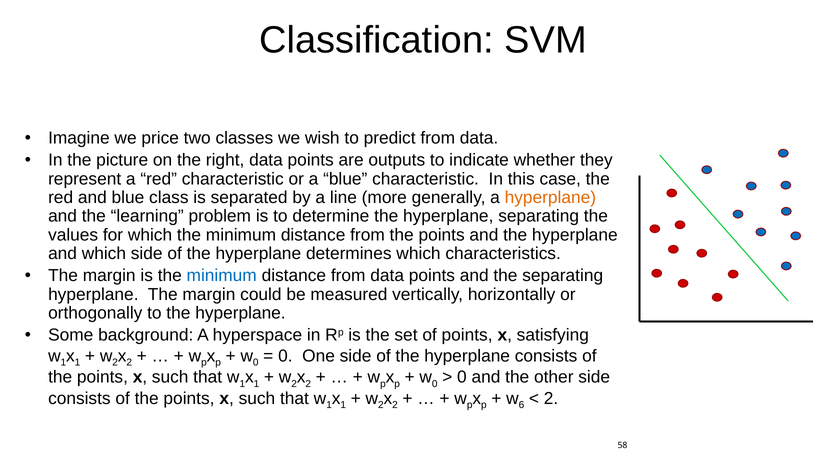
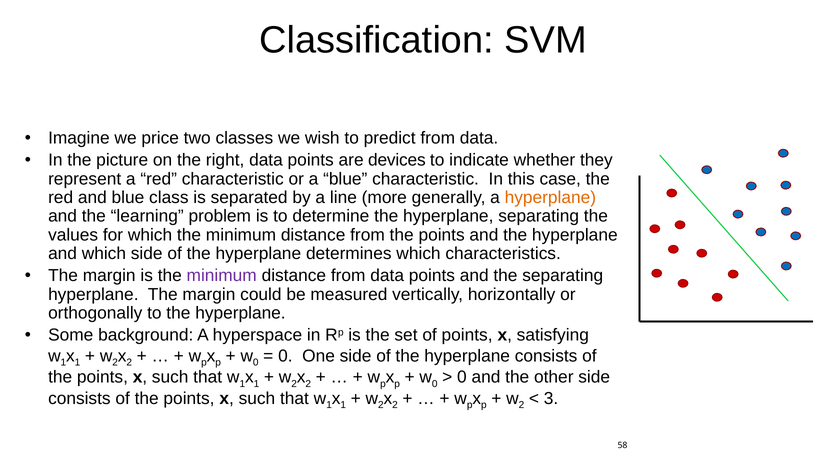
outputs: outputs -> devices
minimum at (222, 276) colour: blue -> purple
6 at (521, 405): 6 -> 2
2 at (551, 398): 2 -> 3
